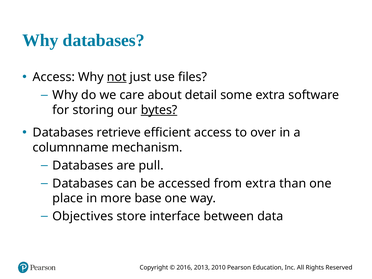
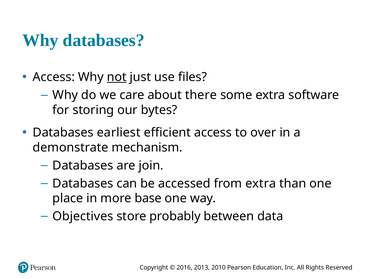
detail: detail -> there
bytes underline: present -> none
retrieve: retrieve -> earliest
columnname: columnname -> demonstrate
pull: pull -> join
interface: interface -> probably
